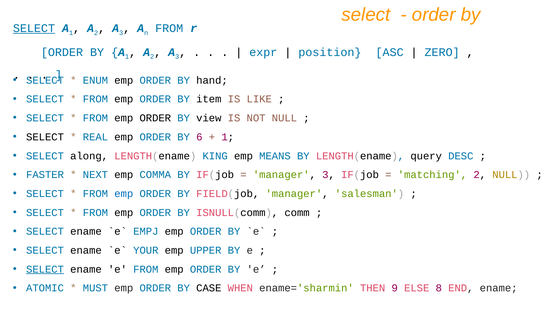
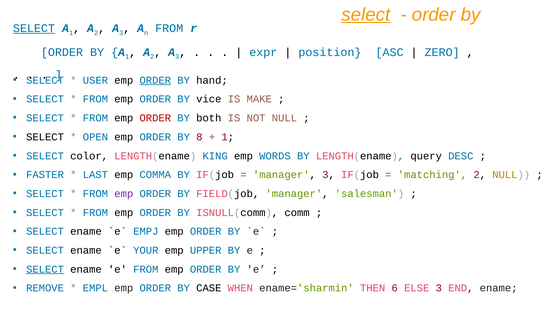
select at (366, 15) underline: none -> present
ENUM: ENUM -> USER
ORDER at (155, 80) underline: none -> present
item: item -> vice
LIKE: LIKE -> MAKE
ORDER at (155, 118) colour: black -> red
view: view -> both
REAL: REAL -> OPEN
6: 6 -> 8
along: along -> color
MEANS: MEANS -> WORDS
NEXT: NEXT -> LAST
emp at (124, 194) colour: blue -> purple
ATOMIC: ATOMIC -> REMOVE
MUST: MUST -> EMPL
9: 9 -> 6
ELSE 8: 8 -> 3
